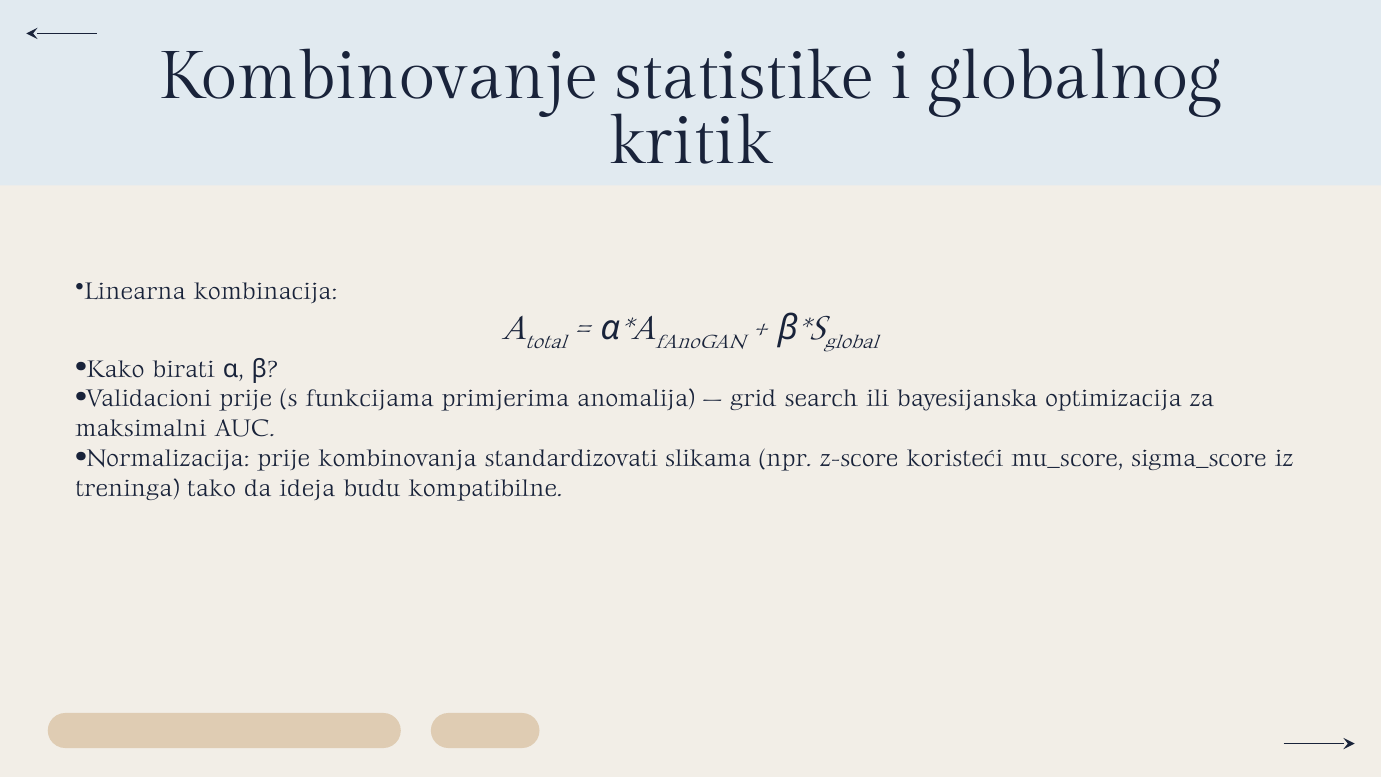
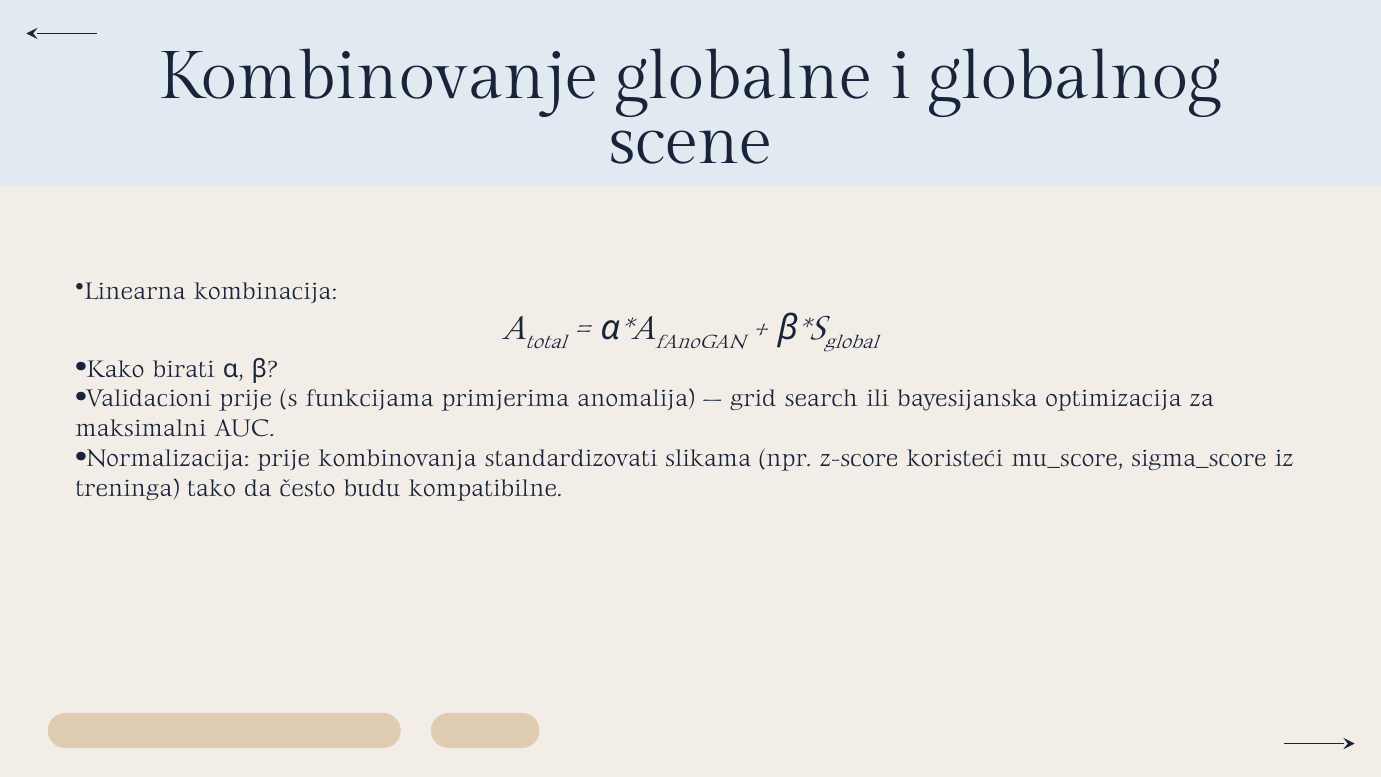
statistike: statistike -> globalne
kritik: kritik -> scene
ideja: ideja -> često
